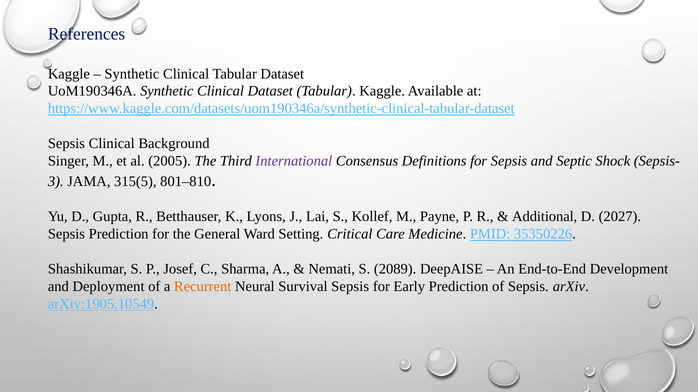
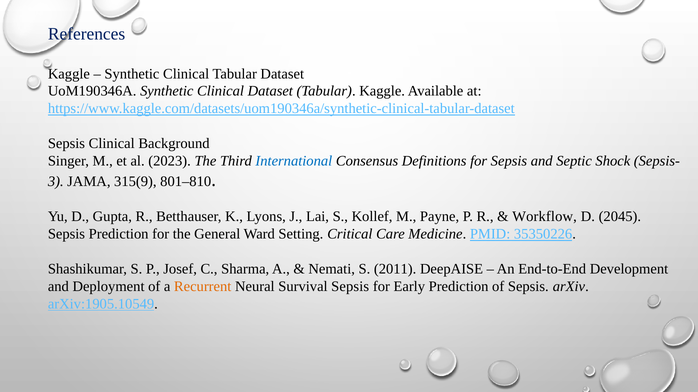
2005: 2005 -> 2023
International colour: purple -> blue
315(5: 315(5 -> 315(9
Additional: Additional -> Workflow
2027: 2027 -> 2045
2089: 2089 -> 2011
